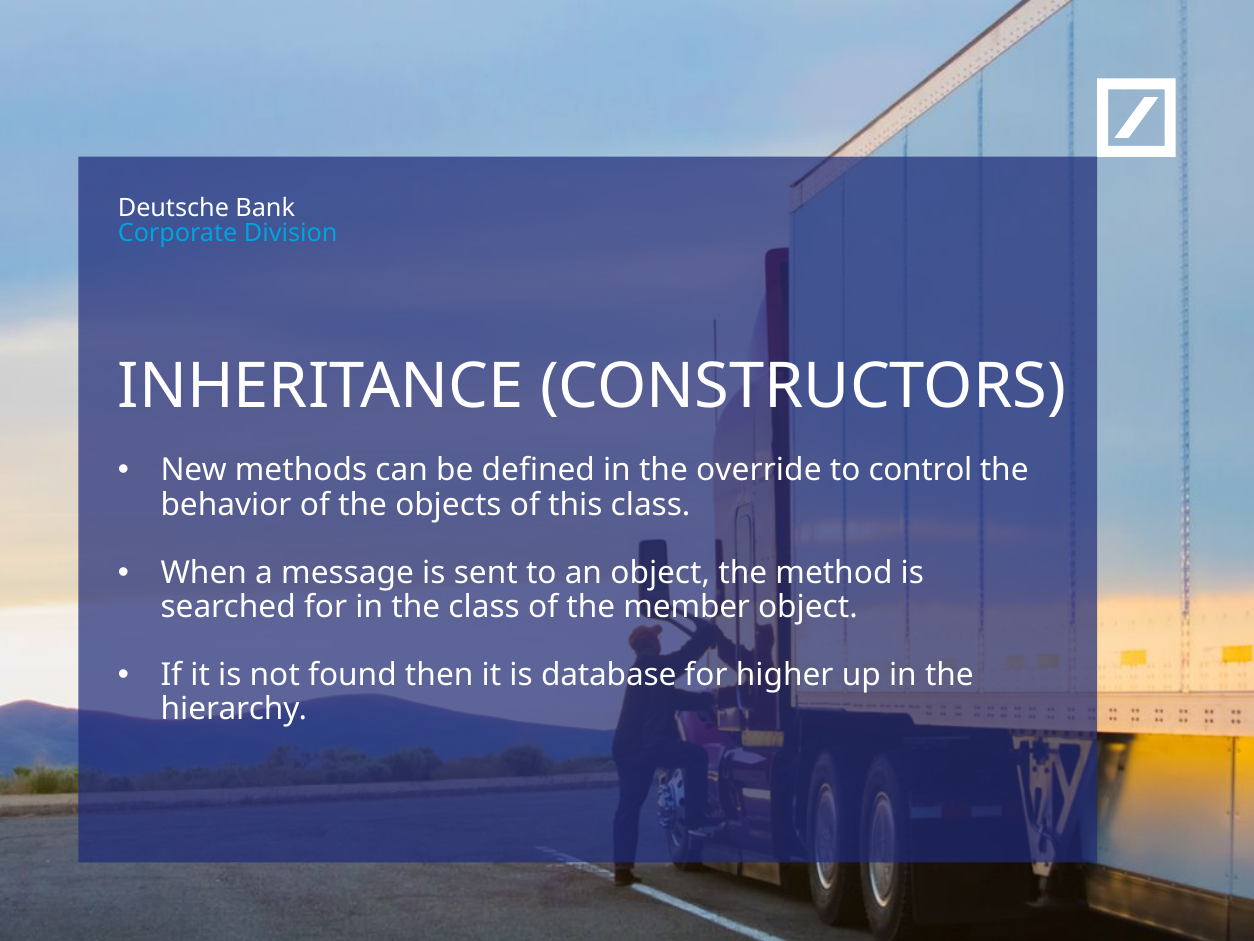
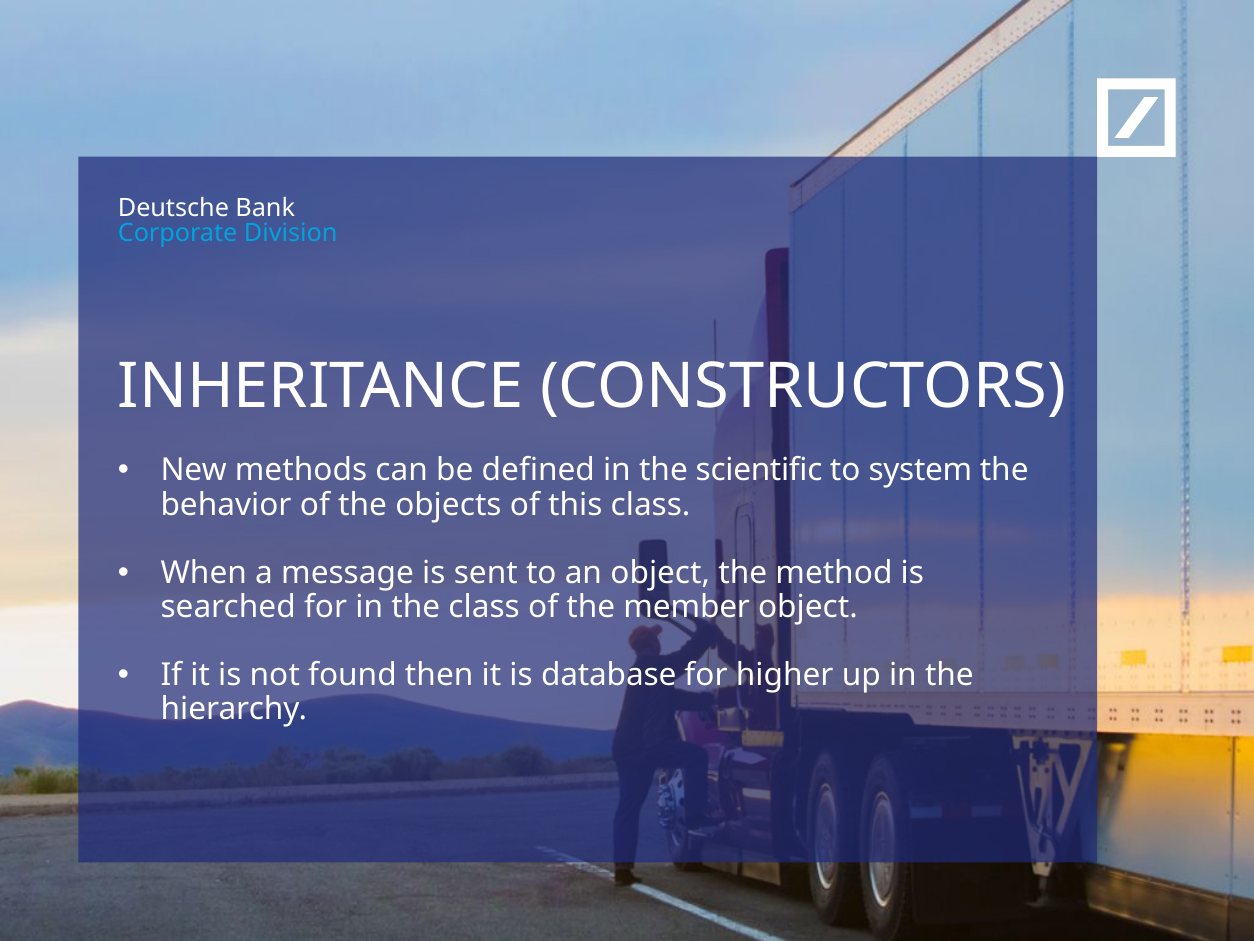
override: override -> scientific
control: control -> system
